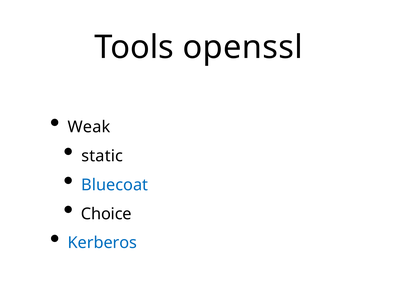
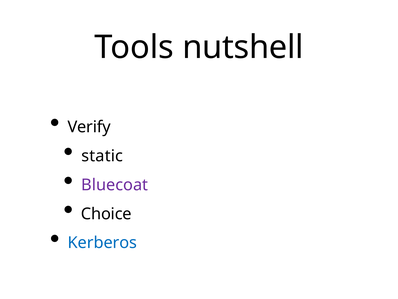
openssl: openssl -> nutshell
Weak: Weak -> Verify
Bluecoat colour: blue -> purple
